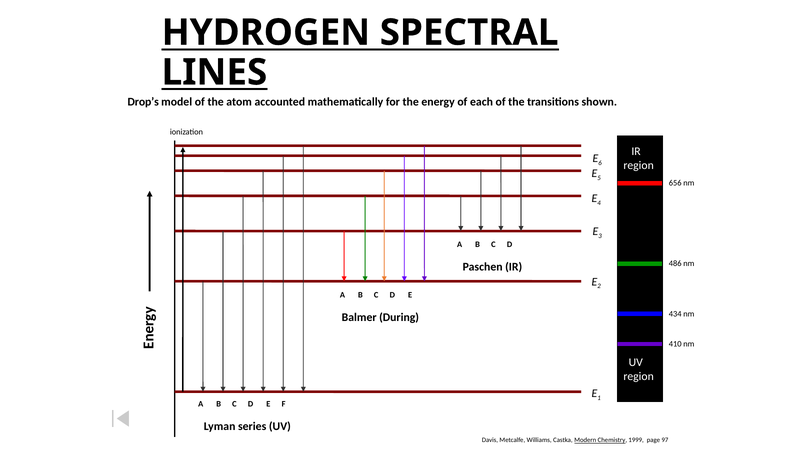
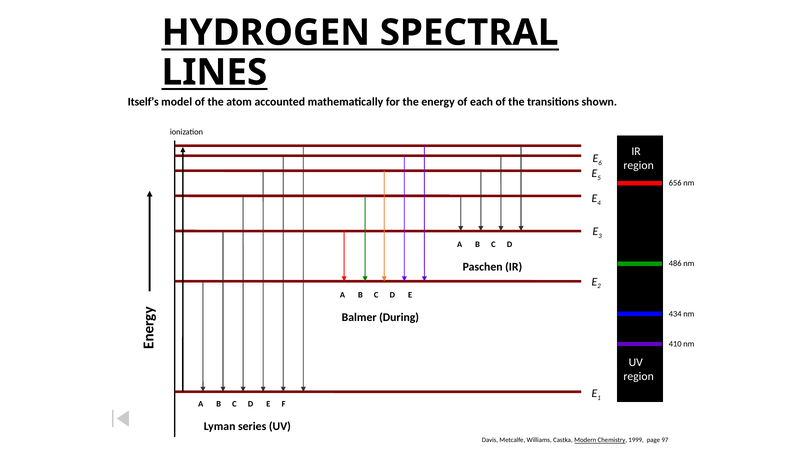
Drop’s: Drop’s -> Itself’s
